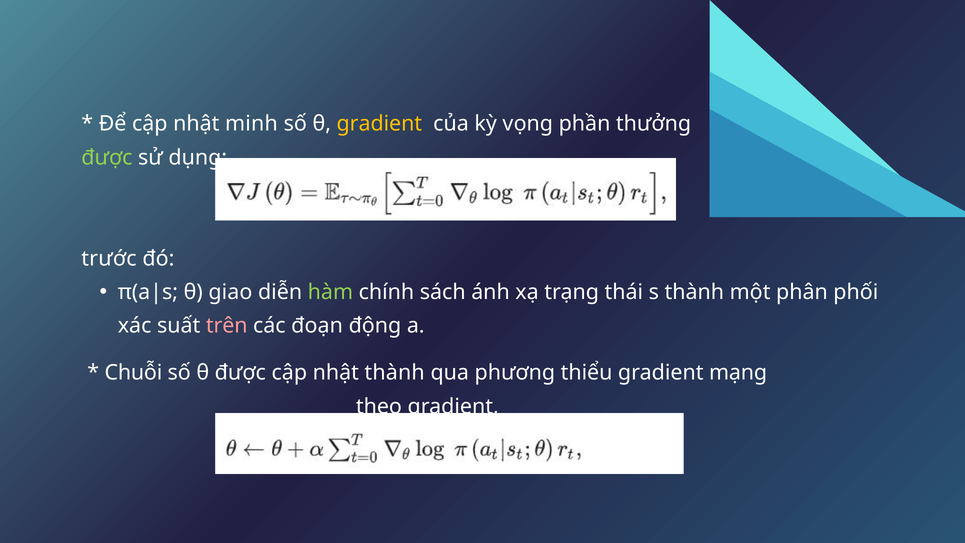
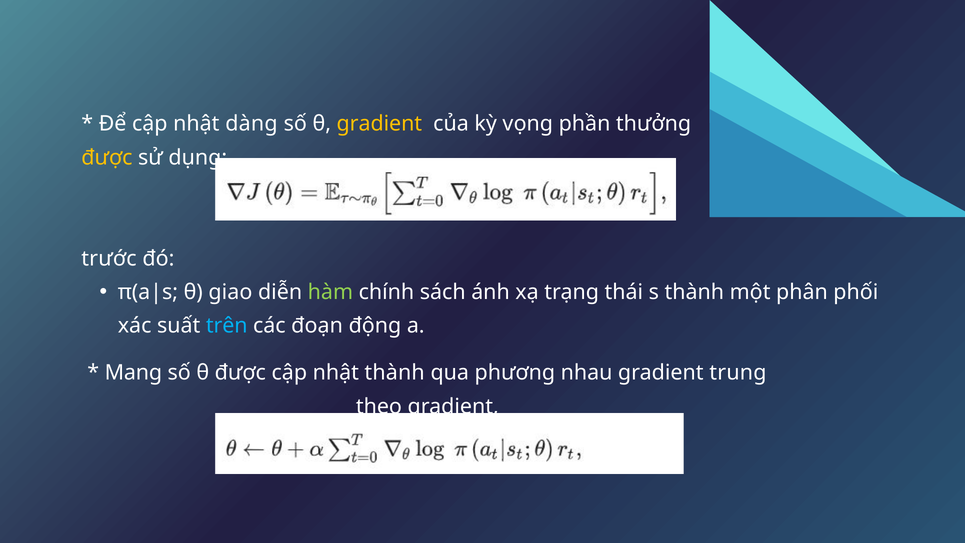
minh: minh -> dàng
được at (107, 157) colour: light green -> yellow
trên colour: pink -> light blue
Chuỗi: Chuỗi -> Mang
thiểu: thiểu -> nhau
mạng: mạng -> trung
